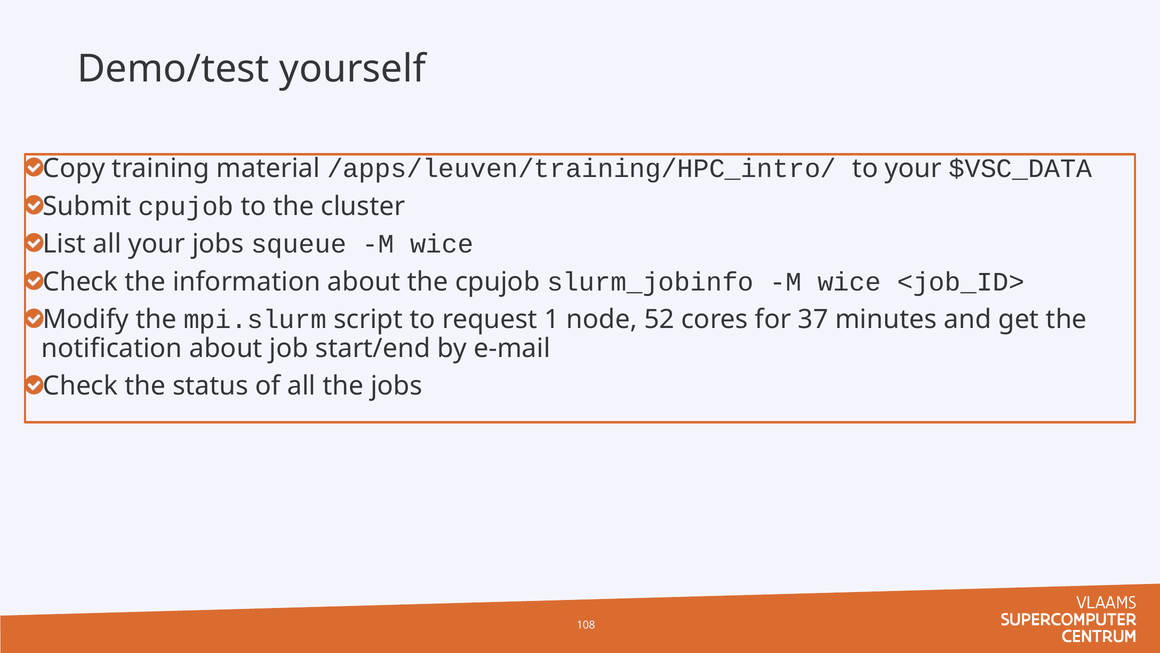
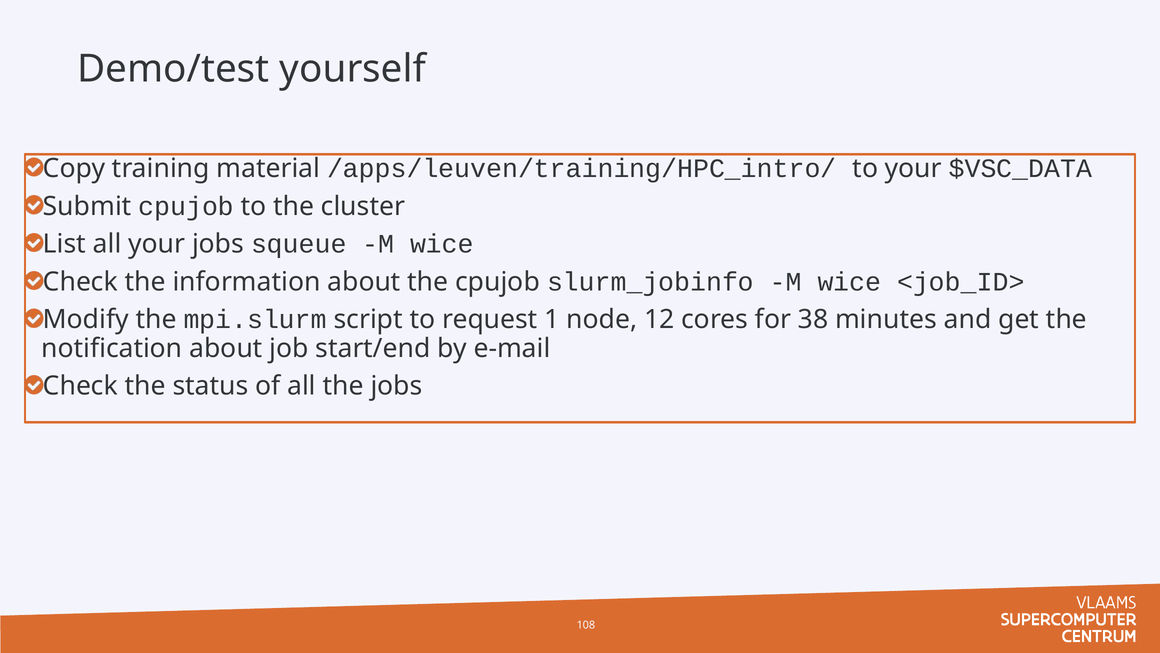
52: 52 -> 12
37: 37 -> 38
